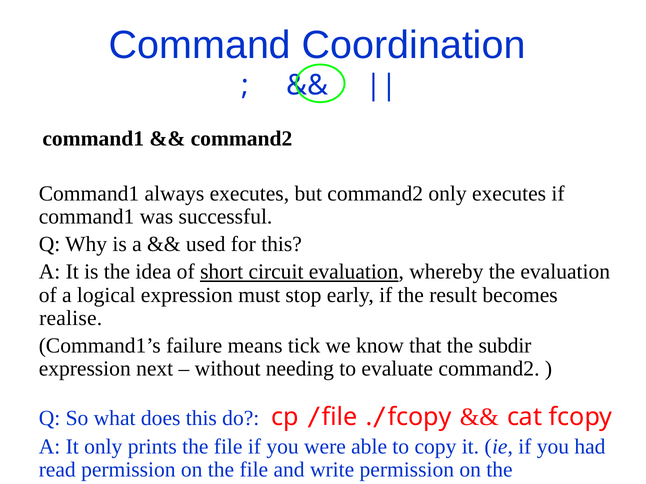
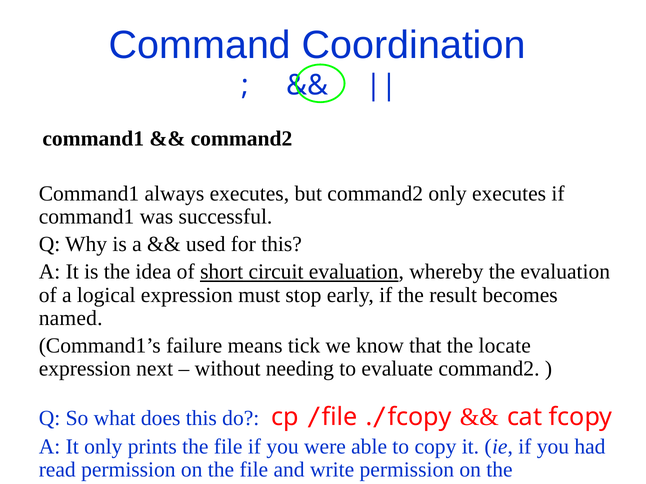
realise: realise -> named
subdir: subdir -> locate
